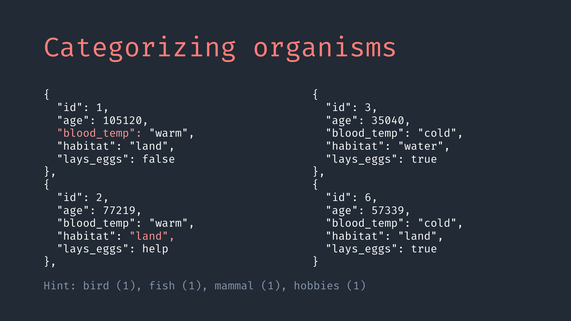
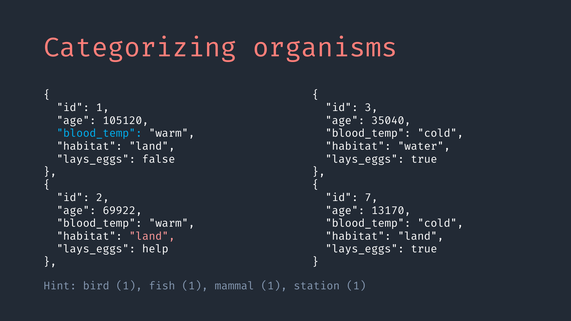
blood_temp at (99, 134) colour: pink -> light blue
6: 6 -> 7
77219: 77219 -> 69922
57339: 57339 -> 13170
hobbies: hobbies -> station
